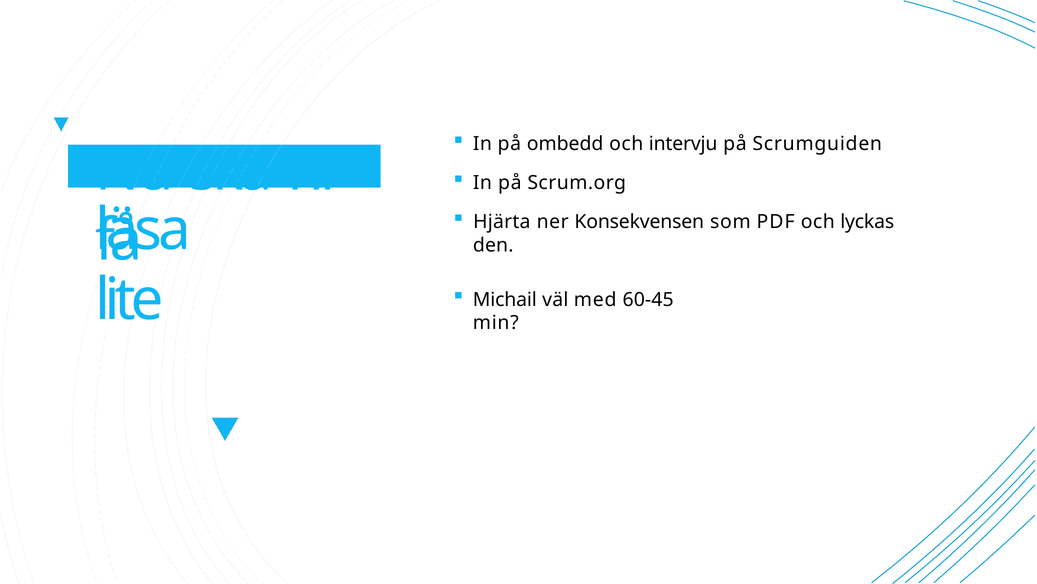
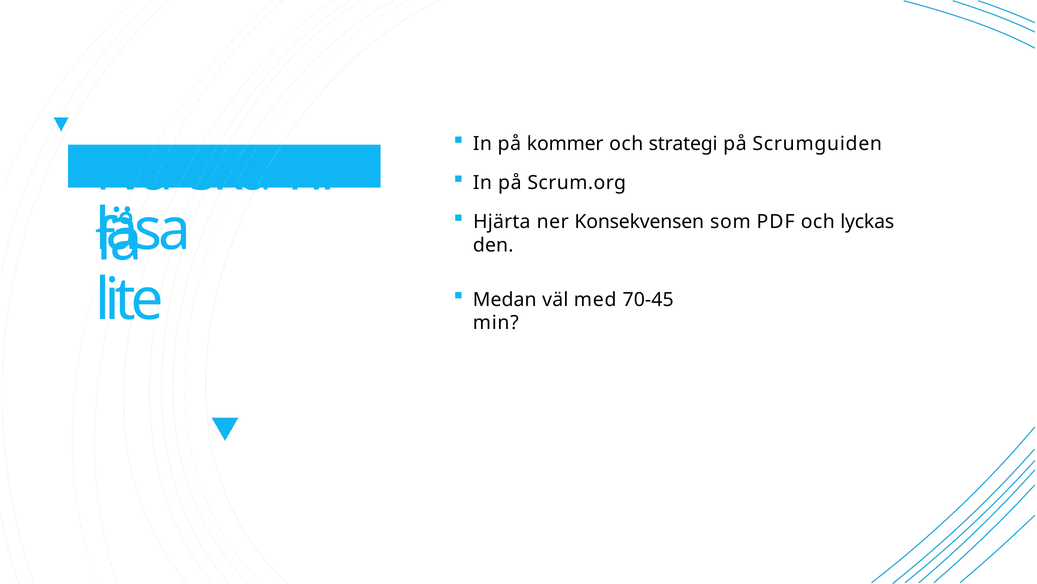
ombedd: ombedd -> kommer
intervju: intervju -> strategi
Michail: Michail -> Medan
60-45: 60-45 -> 70-45
